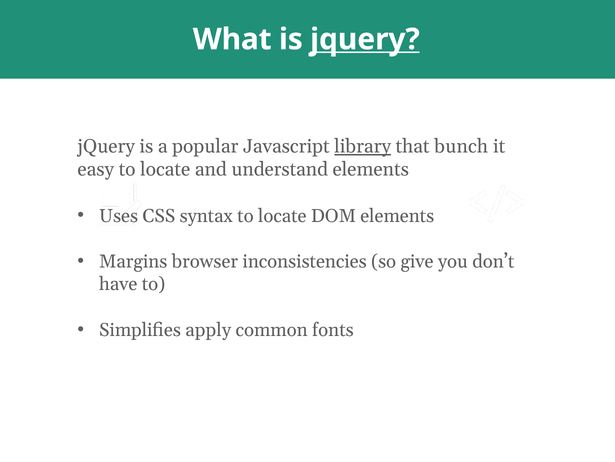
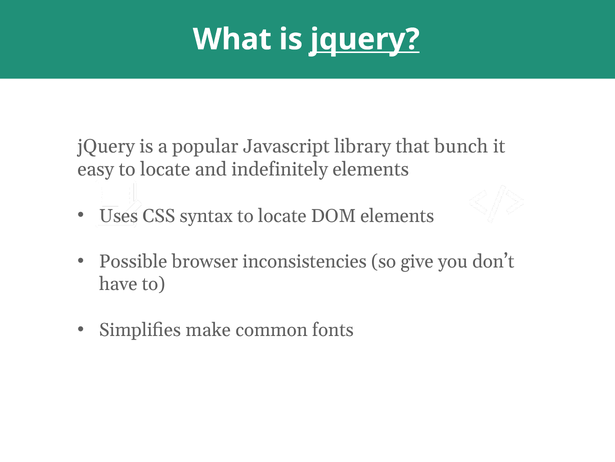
library underline: present -> none
understand: understand -> indefinitely
Margins: Margins -> Possible
apply: apply -> make
